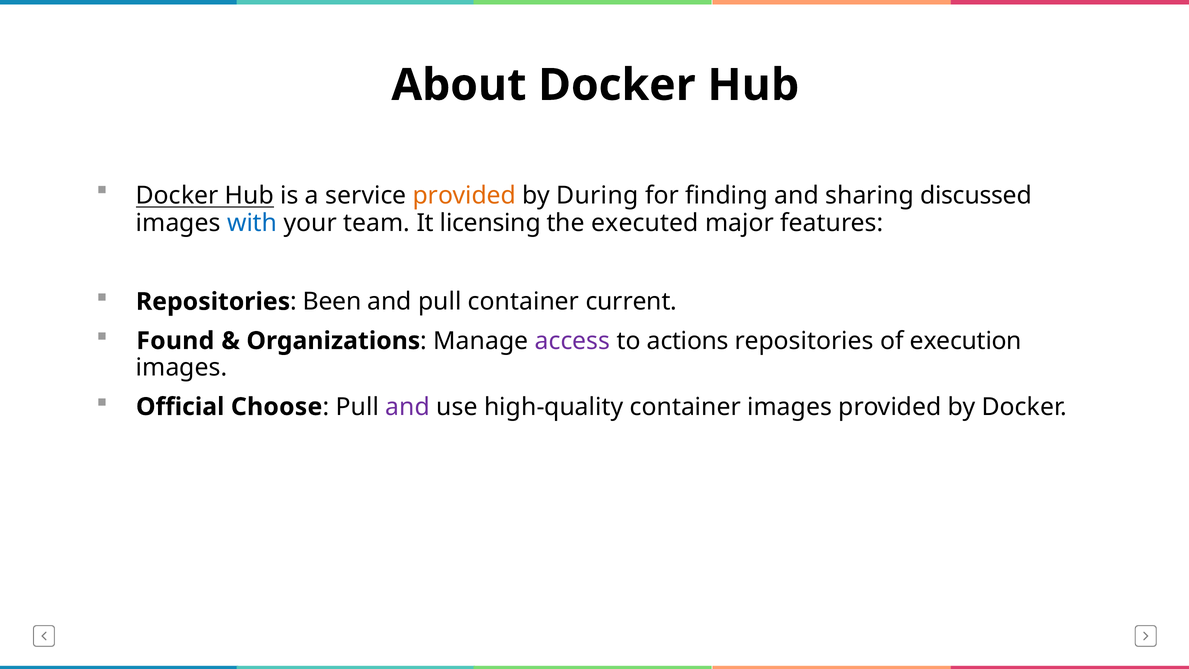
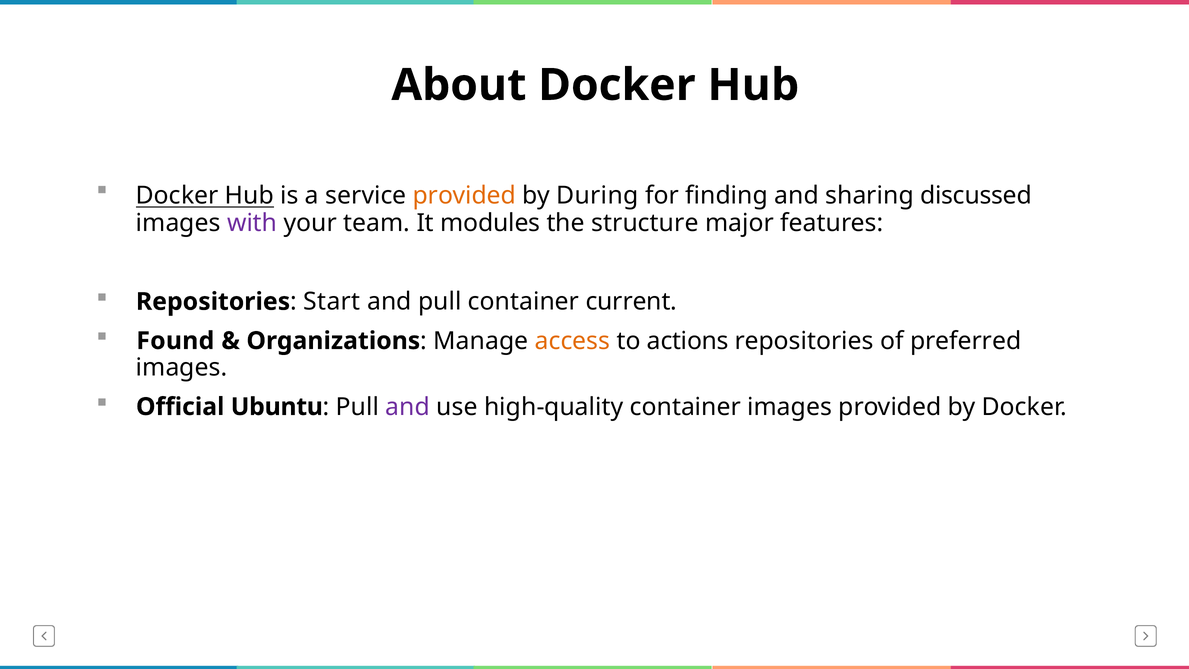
with colour: blue -> purple
licensing: licensing -> modules
executed: executed -> structure
Been: Been -> Start
access colour: purple -> orange
execution: execution -> preferred
Choose: Choose -> Ubuntu
